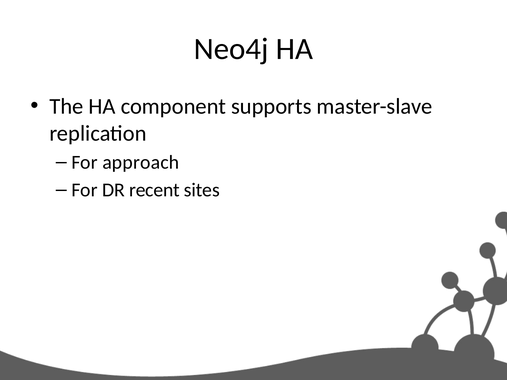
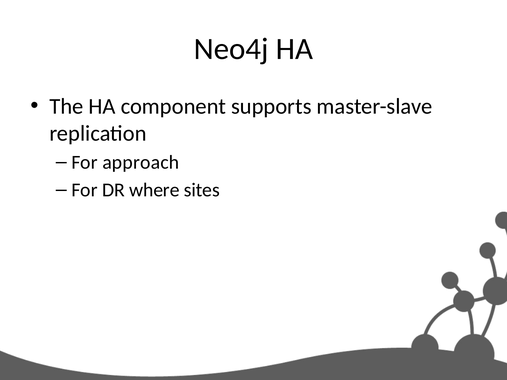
recent: recent -> where
